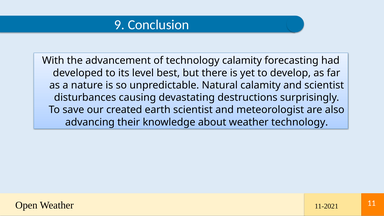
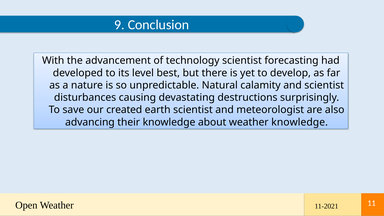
technology calamity: calamity -> scientist
weather technology: technology -> knowledge
